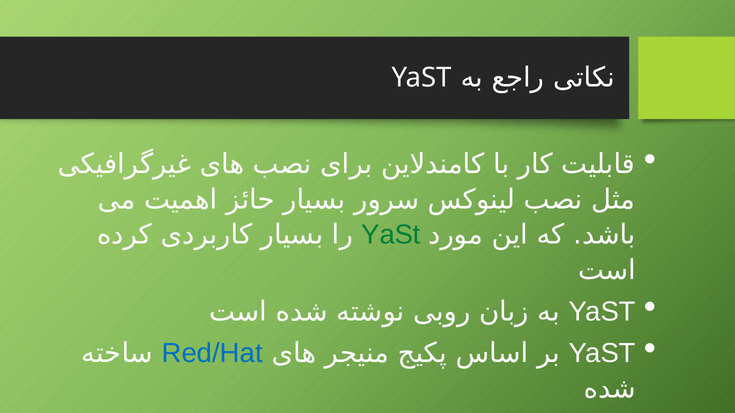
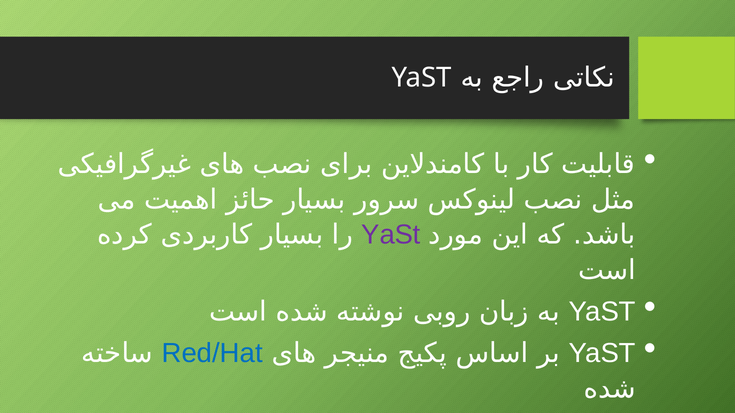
YaSt at (391, 235) colour: green -> purple
